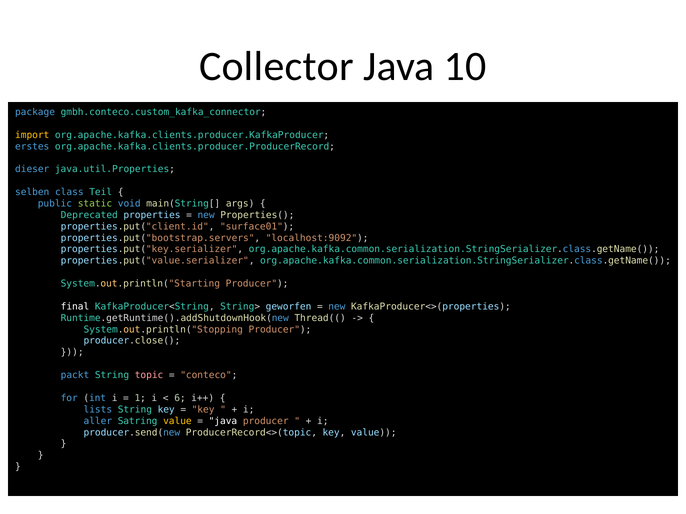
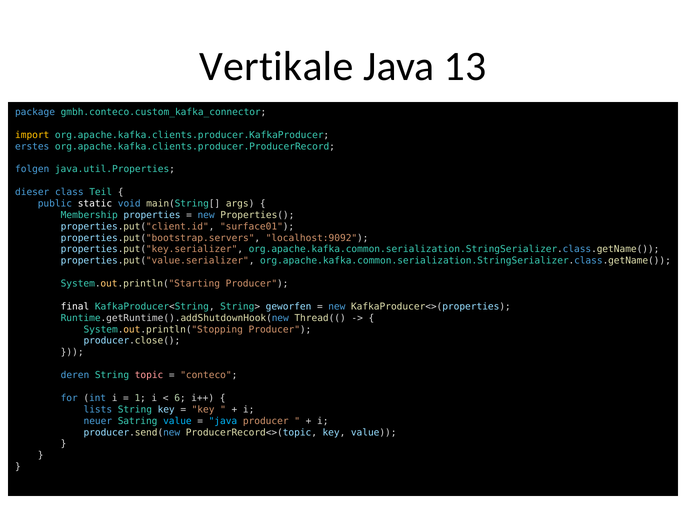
Collector: Collector -> Vertikale
10: 10 -> 13
dieser: dieser -> folgen
selben: selben -> dieser
static colour: light green -> white
Deprecated: Deprecated -> Membership
packt: packt -> deren
aller: aller -> neuer
value at (177, 421) colour: yellow -> light blue
java at (223, 421) colour: white -> light blue
